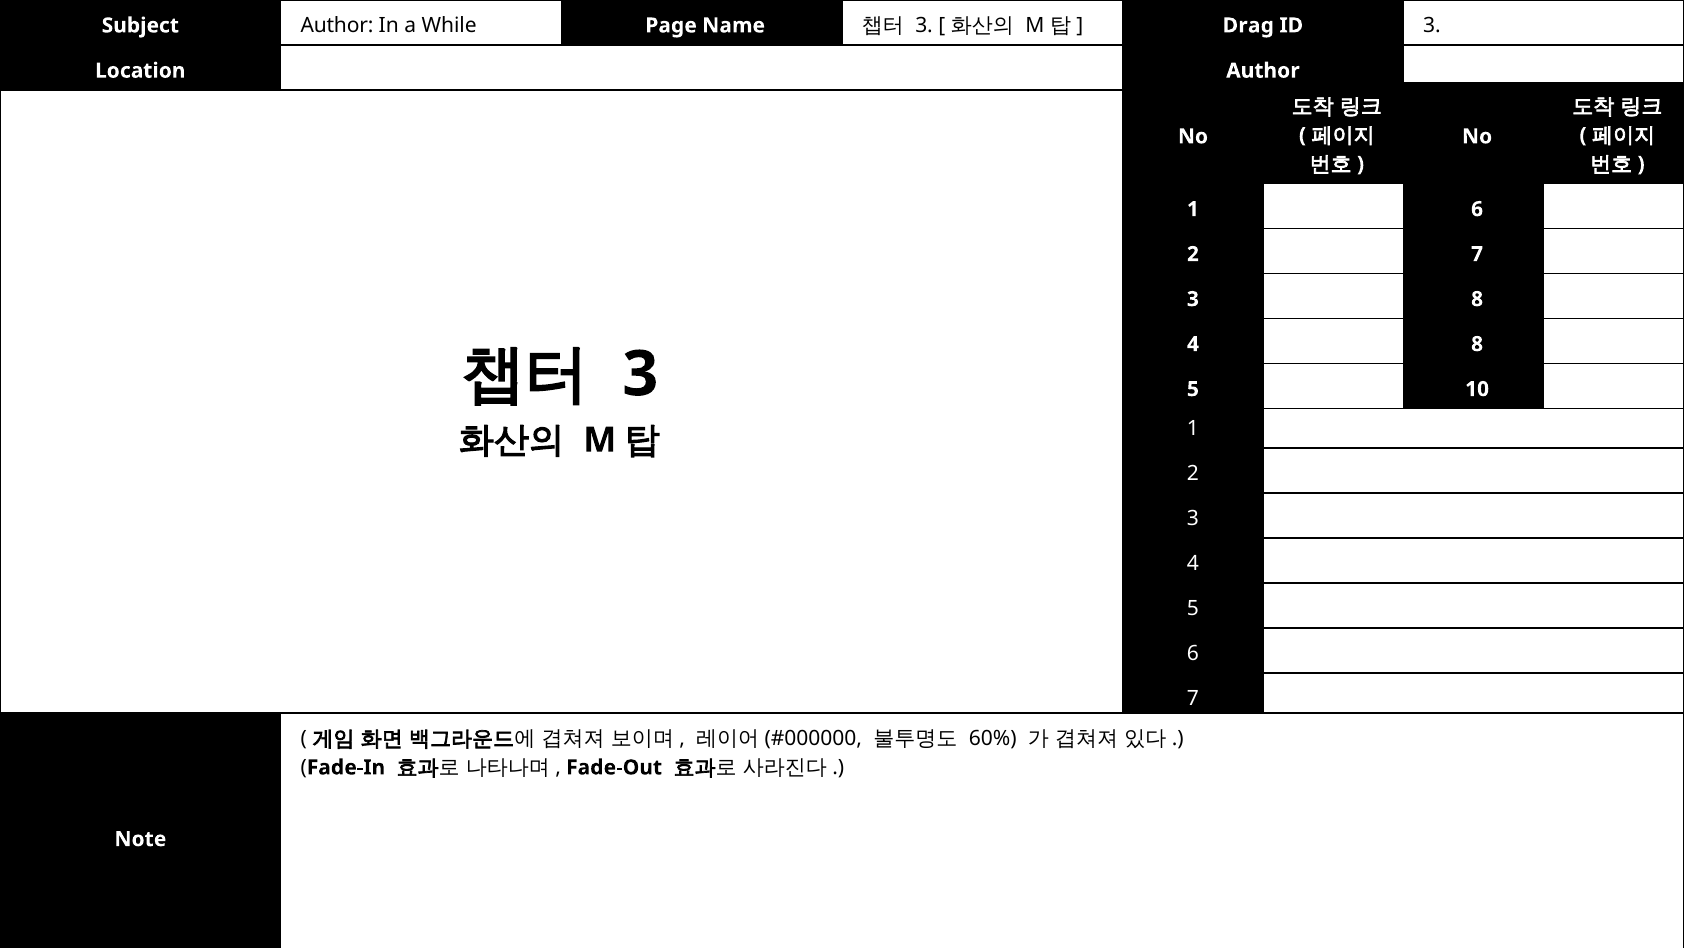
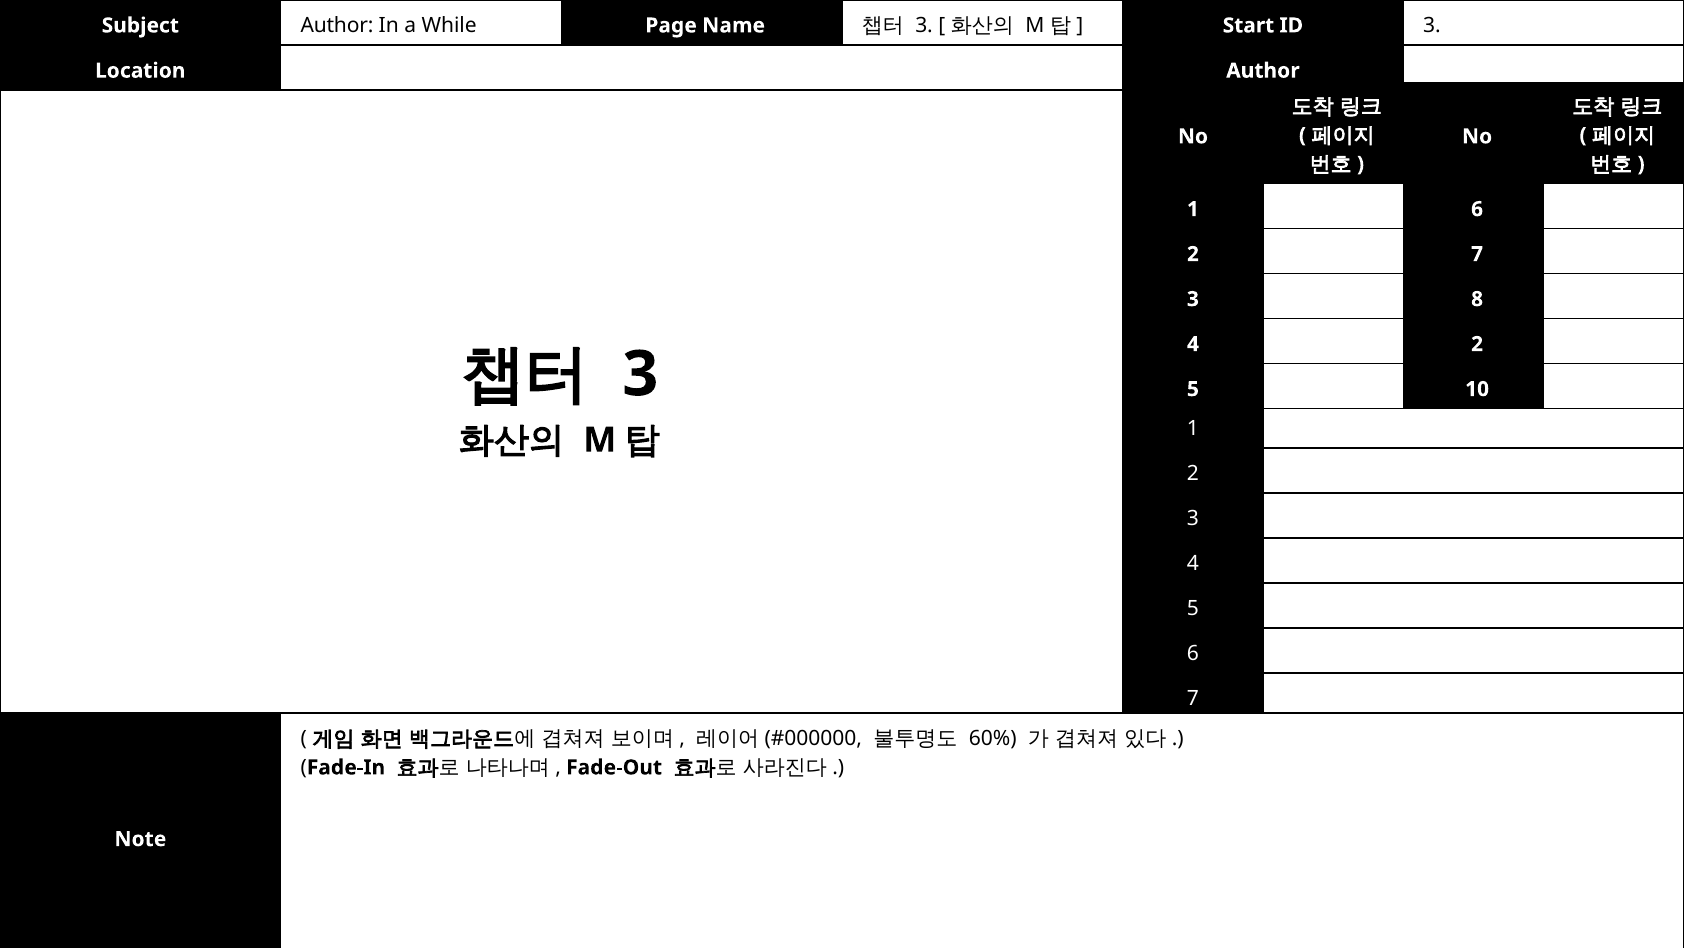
Drag: Drag -> Start
4 8: 8 -> 2
